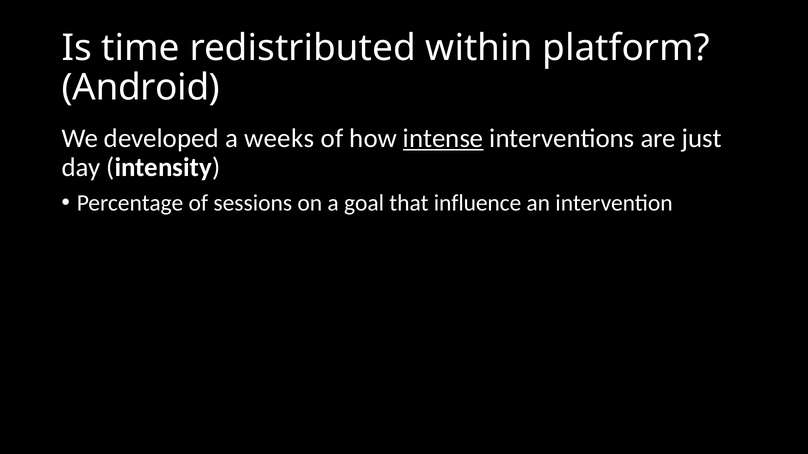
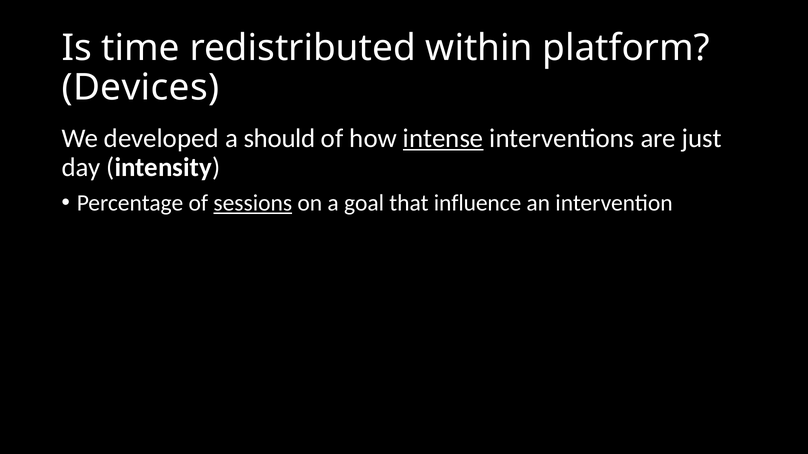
Android: Android -> Devices
weeks: weeks -> should
sessions underline: none -> present
